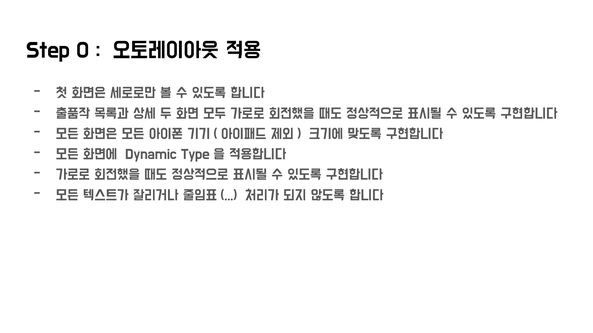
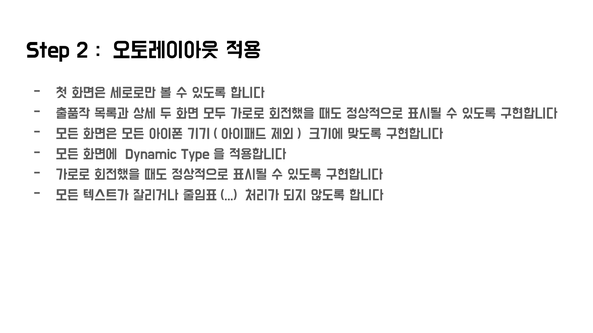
0: 0 -> 2
